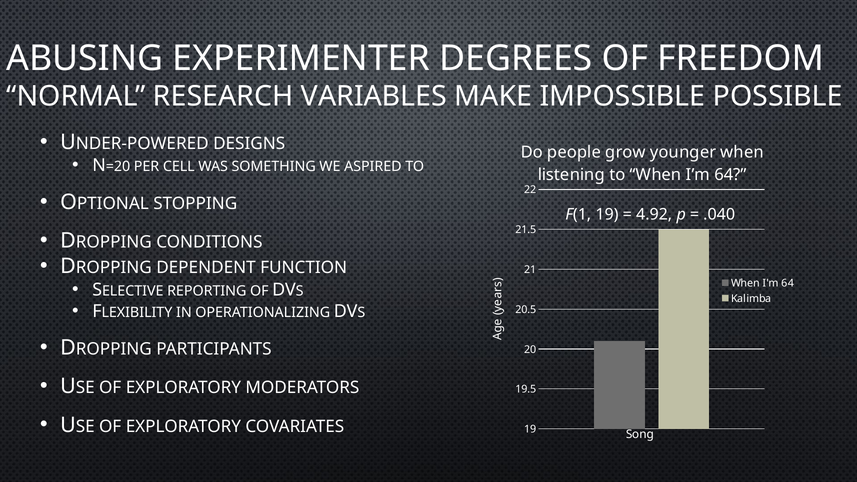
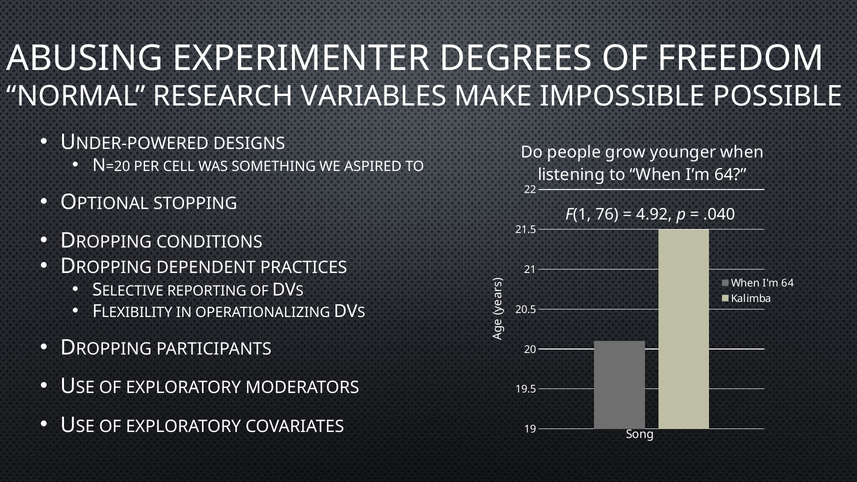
F(1 19: 19 -> 76
FUNCTION: FUNCTION -> PRACTICES
